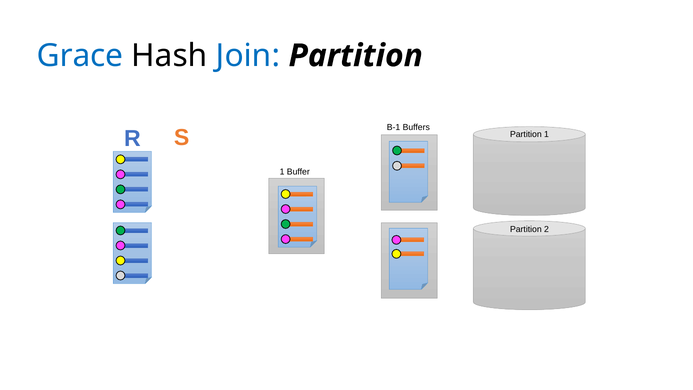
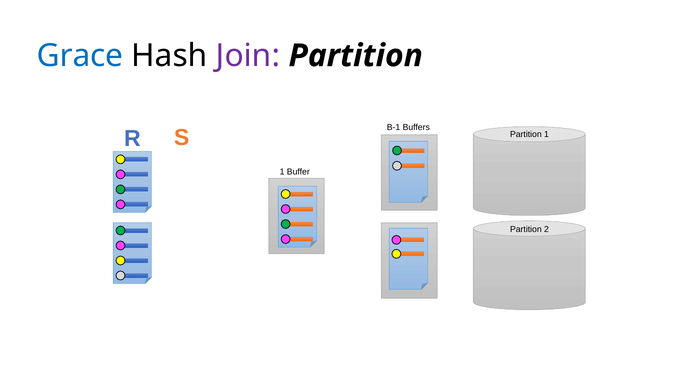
Join colour: blue -> purple
